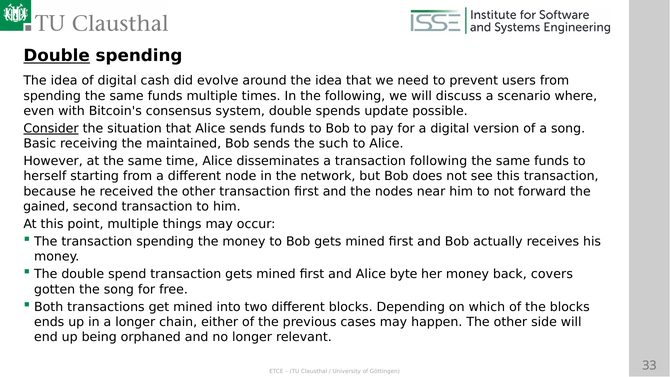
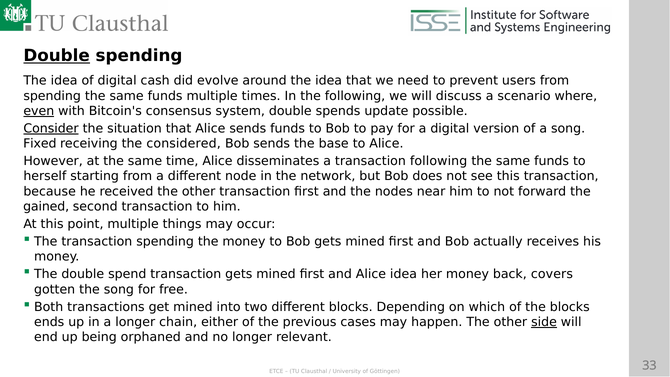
even underline: none -> present
Basic: Basic -> Fixed
maintained: maintained -> considered
such: such -> base
Alice byte: byte -> idea
side underline: none -> present
